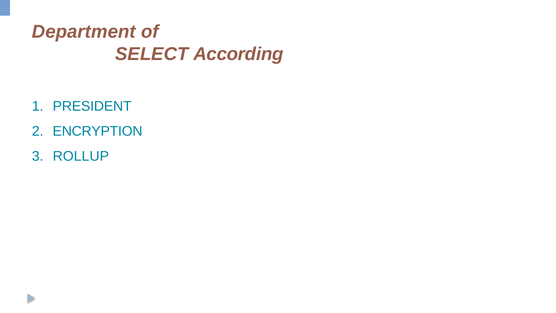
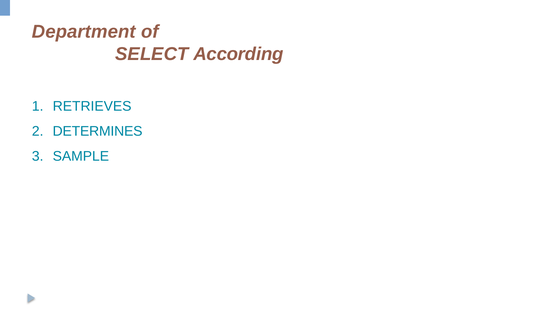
PRESIDENT: PRESIDENT -> RETRIEVES
ENCRYPTION: ENCRYPTION -> DETERMINES
ROLLUP: ROLLUP -> SAMPLE
